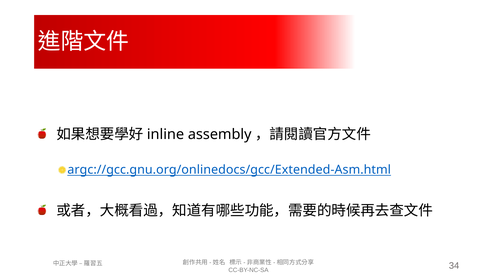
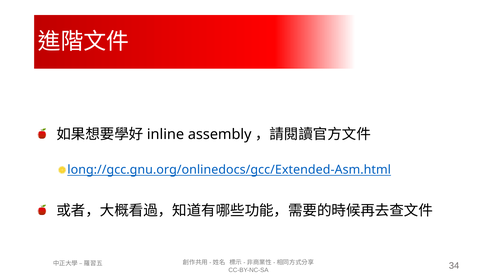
argc://gcc.gnu.org/onlinedocs/gcc/Extended-Asm.html: argc://gcc.gnu.org/onlinedocs/gcc/Extended-Asm.html -> long://gcc.gnu.org/onlinedocs/gcc/Extended-Asm.html
